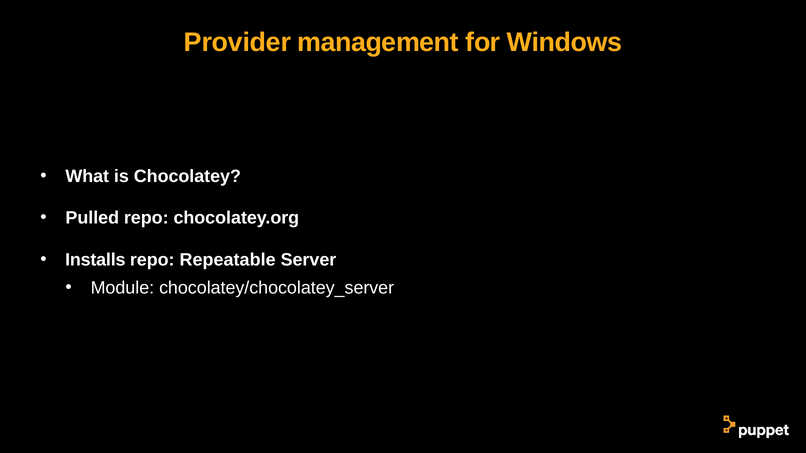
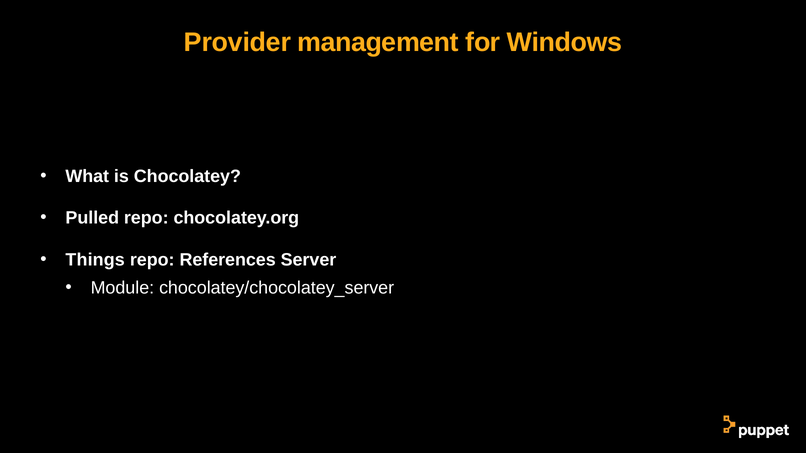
Installs: Installs -> Things
Repeatable: Repeatable -> References
